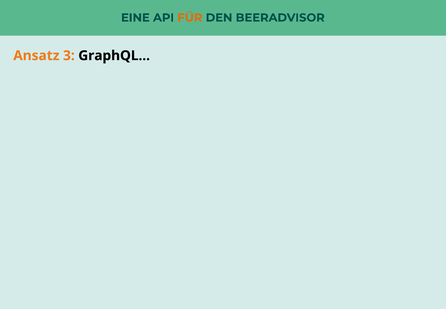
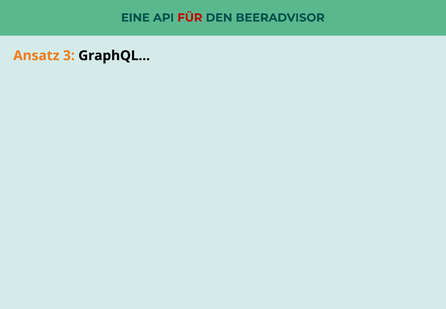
FÜR colour: orange -> red
